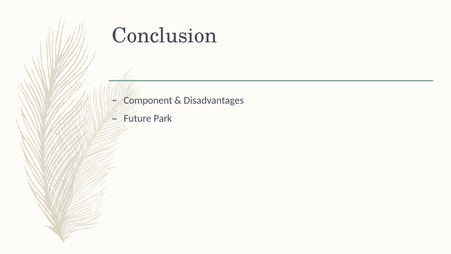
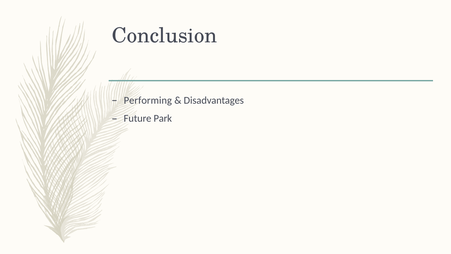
Component: Component -> Performing
